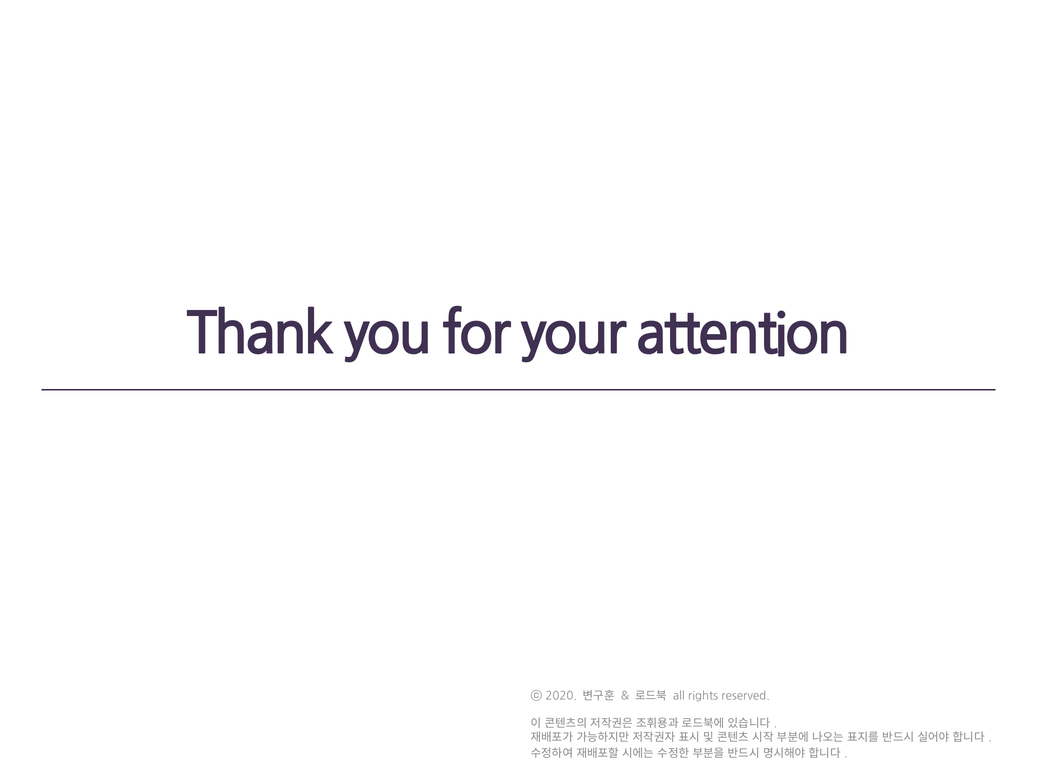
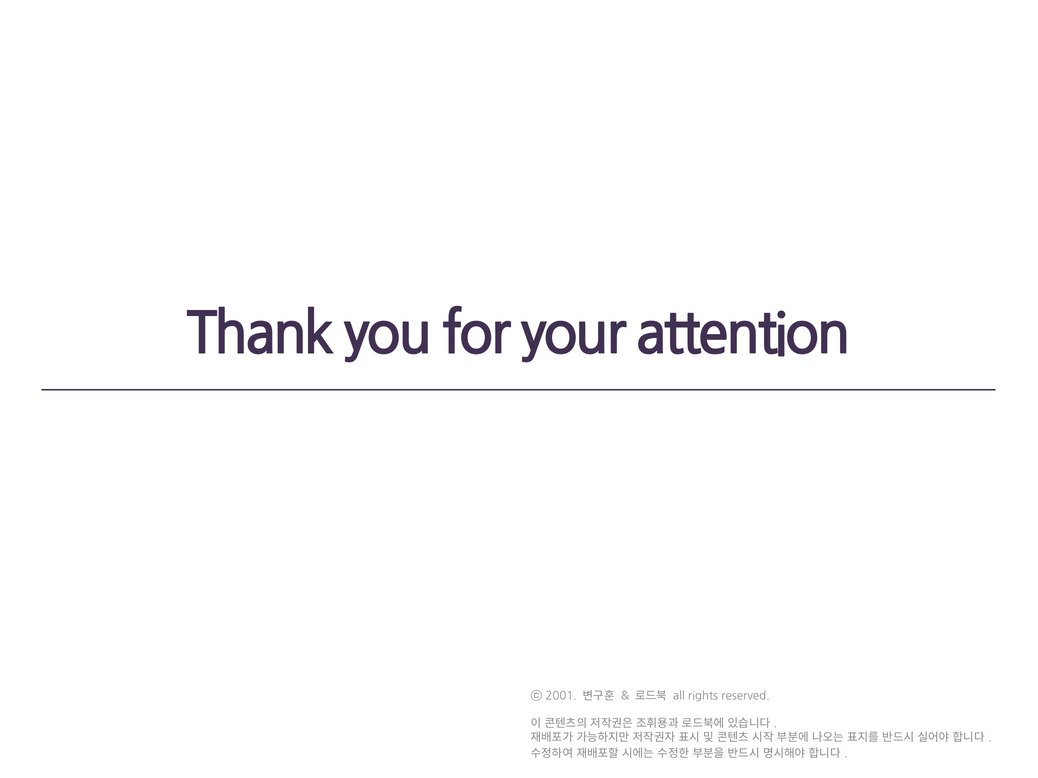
2020: 2020 -> 2001
